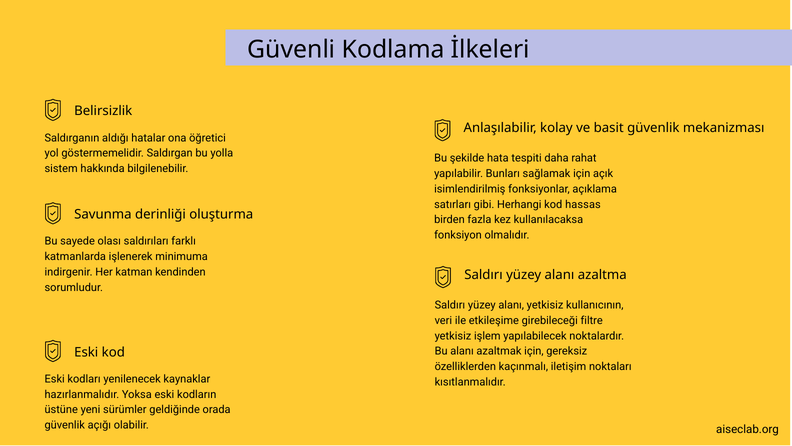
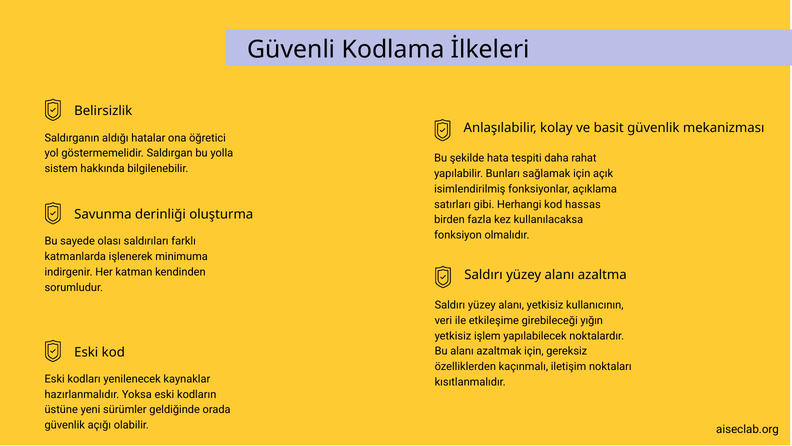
filtre: filtre -> yığın
